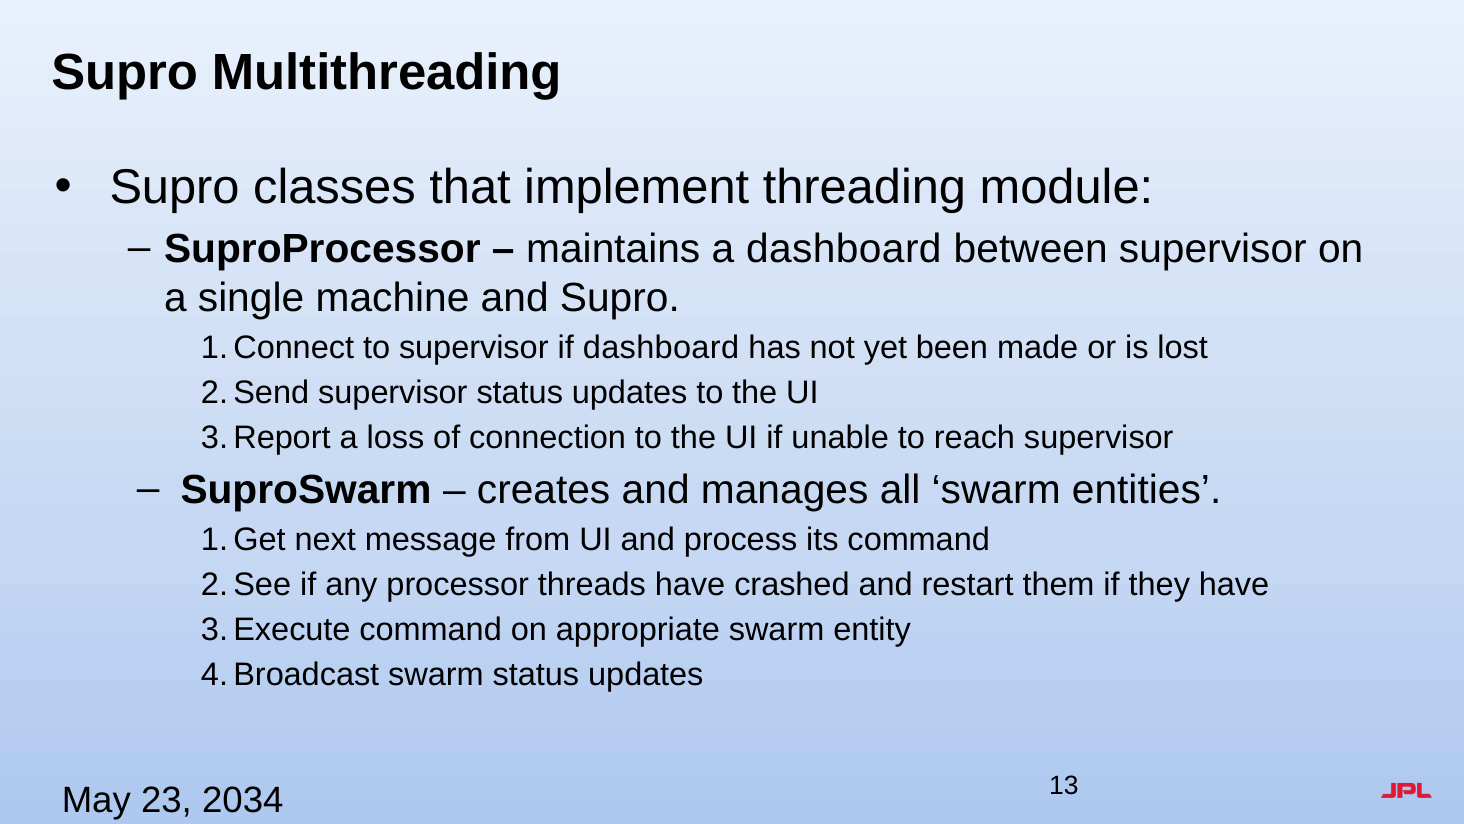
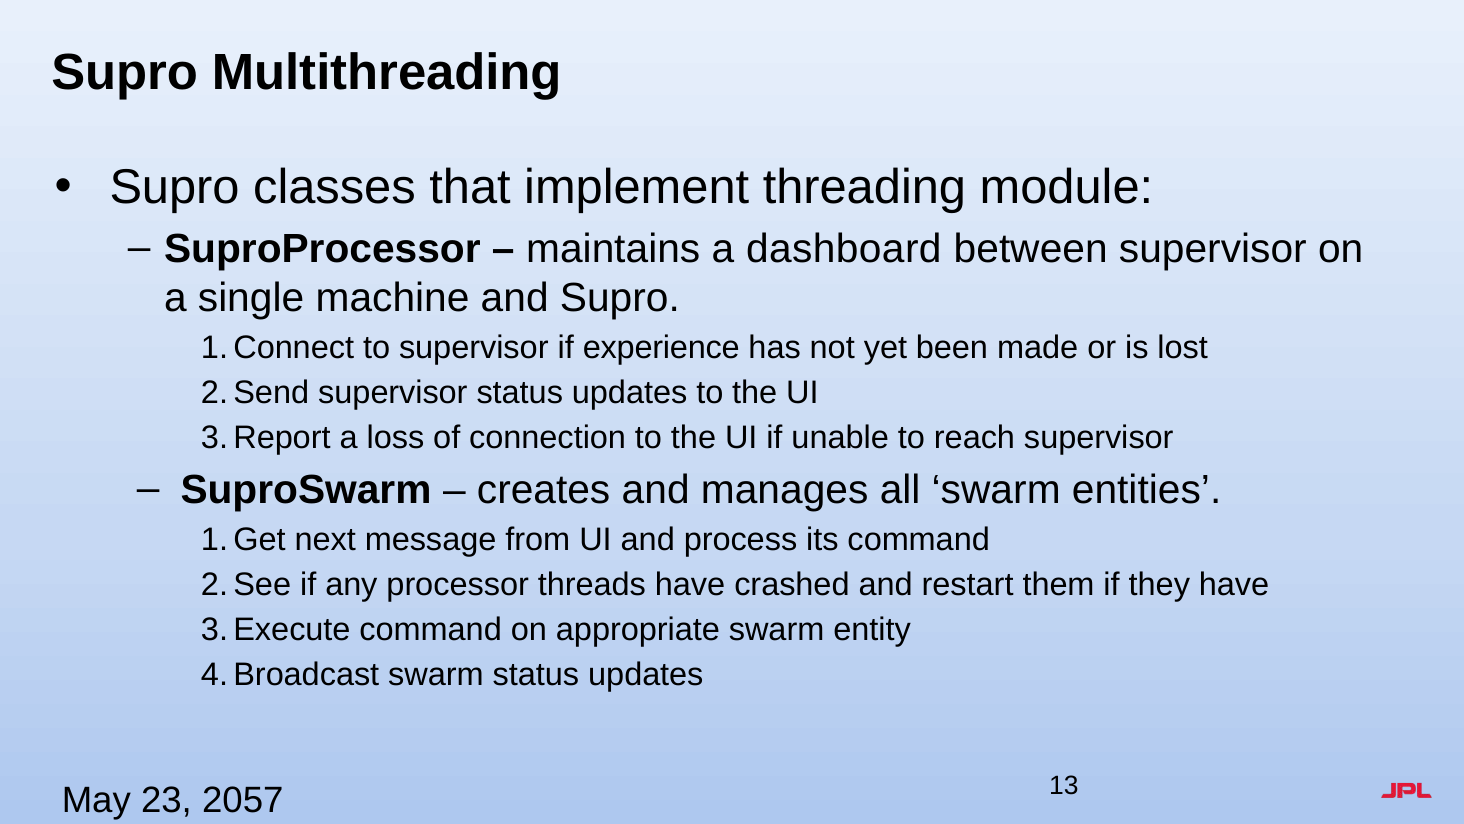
if dashboard: dashboard -> experience
2034: 2034 -> 2057
